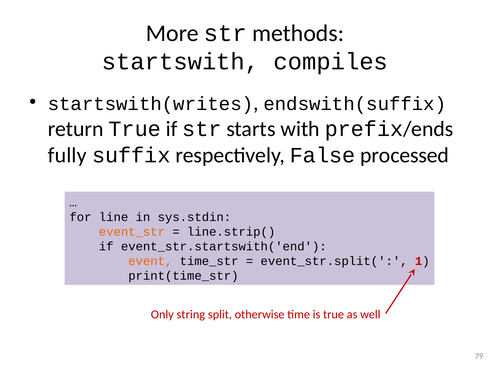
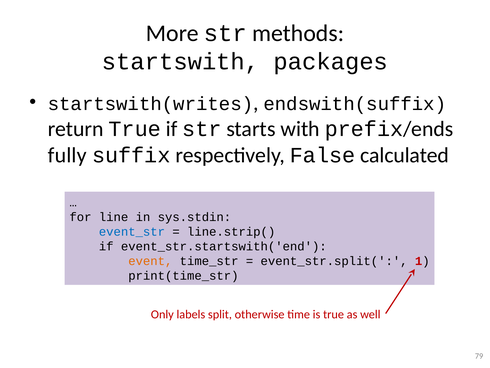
compiles: compiles -> packages
processed: processed -> calculated
event_str colour: orange -> blue
string: string -> labels
